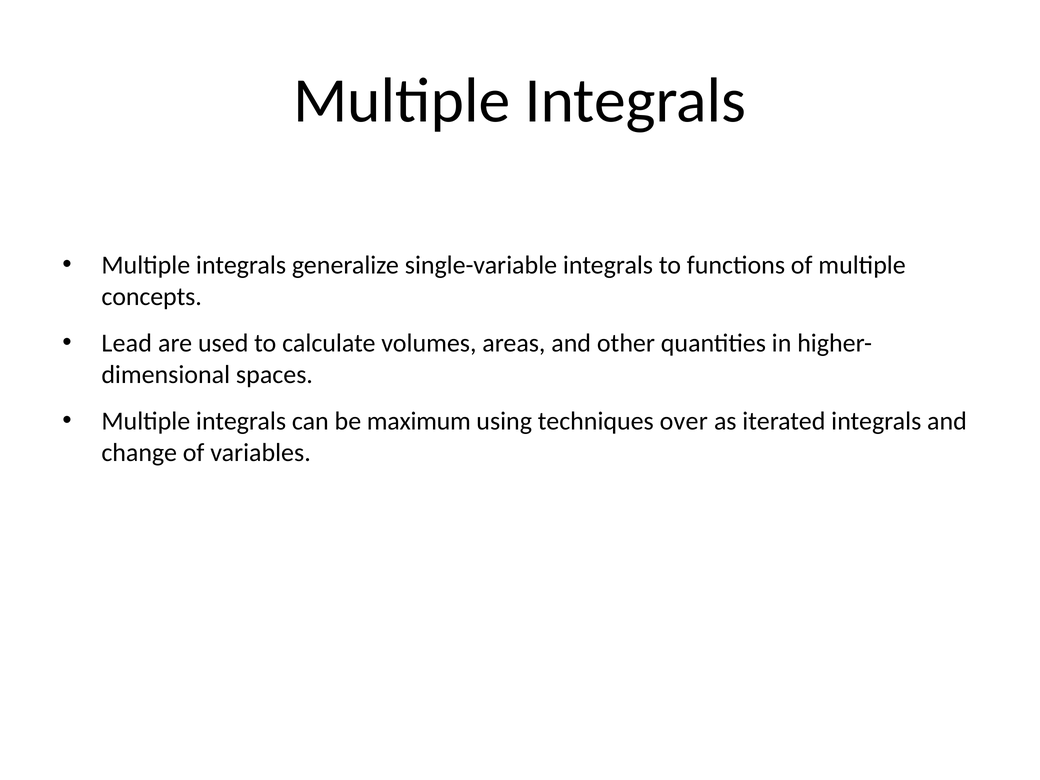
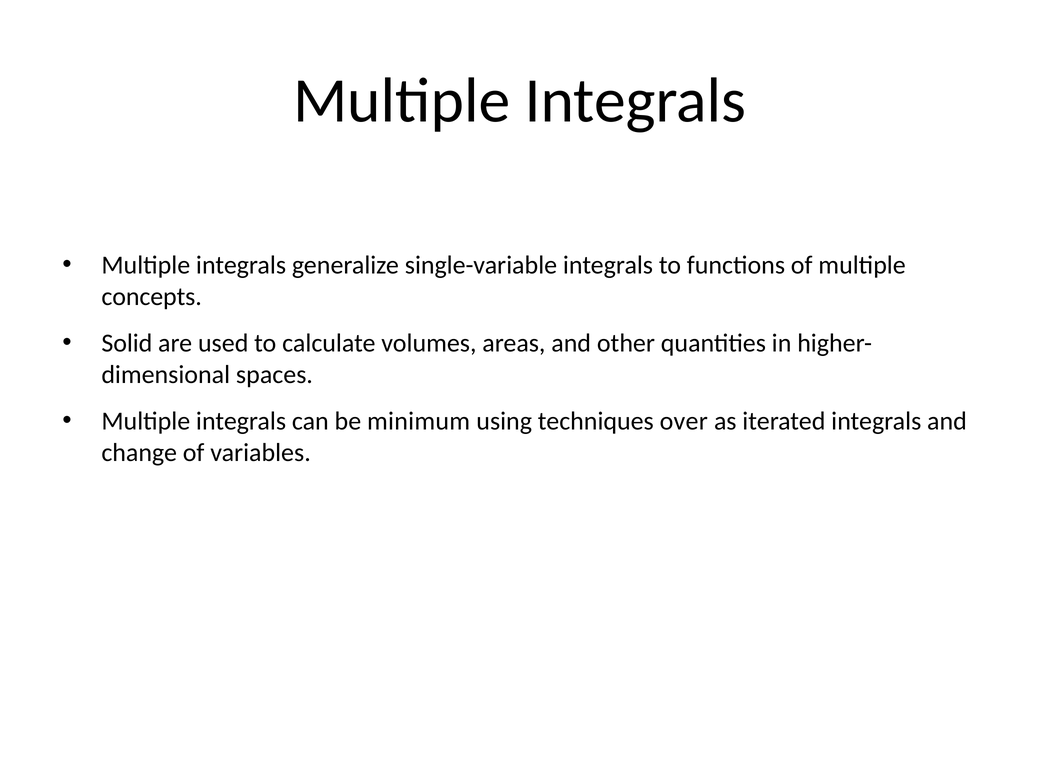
Lead: Lead -> Solid
maximum: maximum -> minimum
